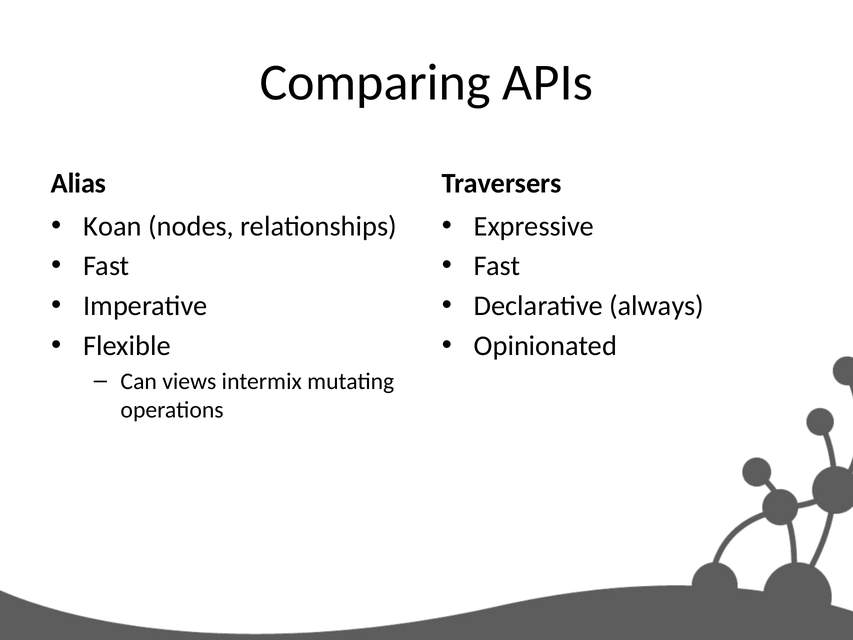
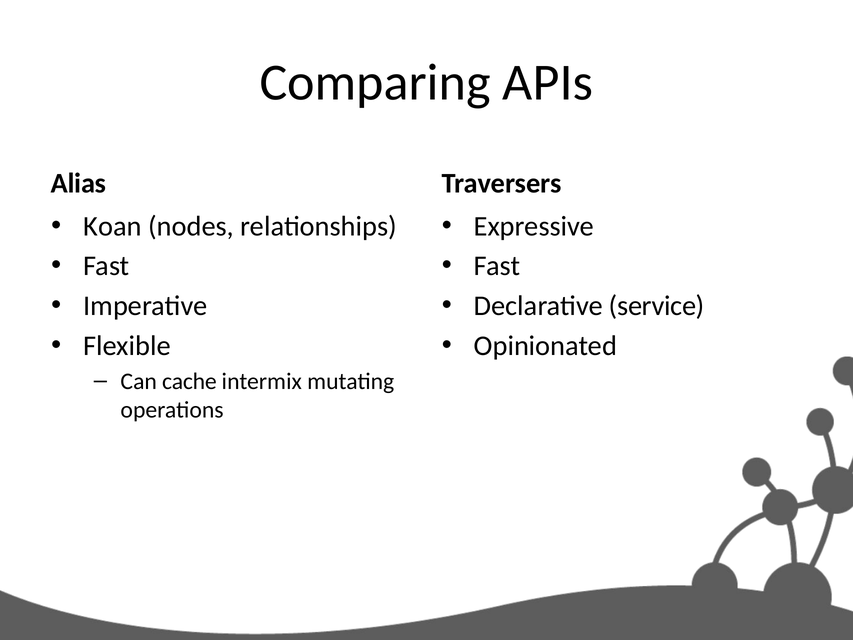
always: always -> service
views: views -> cache
